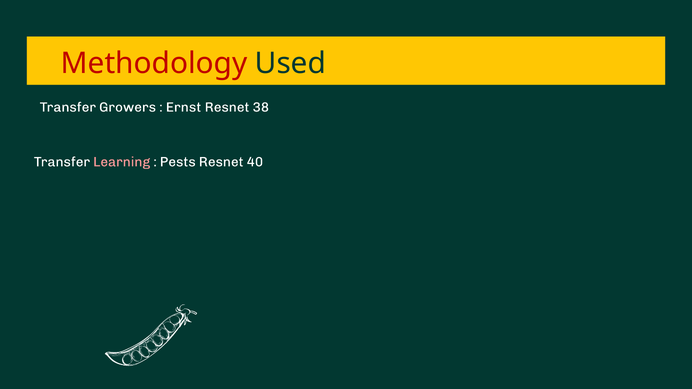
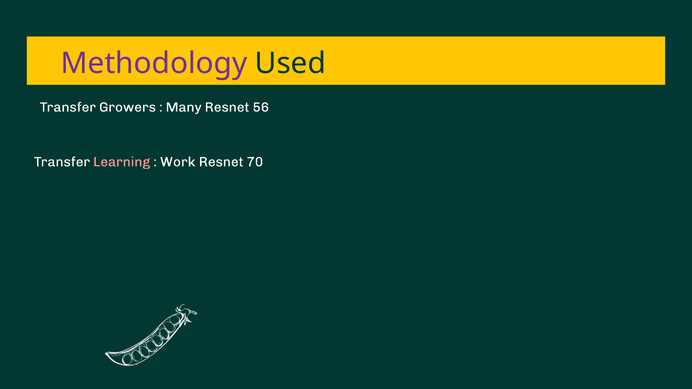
Methodology colour: red -> purple
Ernst: Ernst -> Many
38: 38 -> 56
Pests: Pests -> Work
40: 40 -> 70
